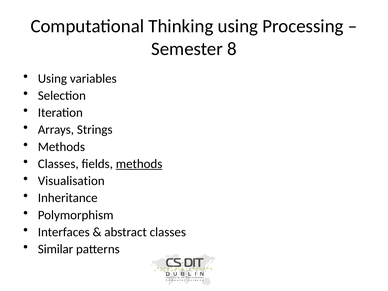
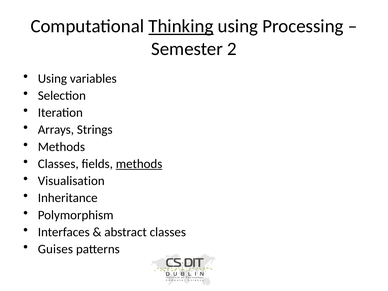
Thinking underline: none -> present
8: 8 -> 2
Similar: Similar -> Guises
